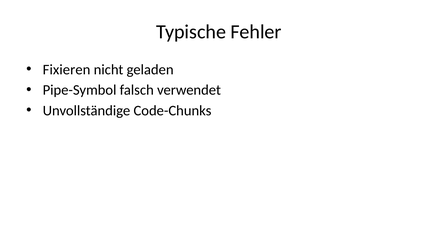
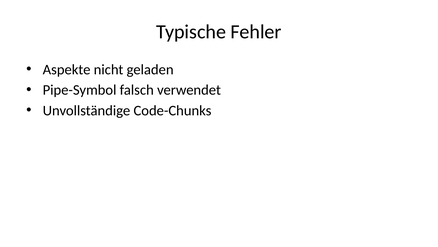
Fixieren: Fixieren -> Aspekte
